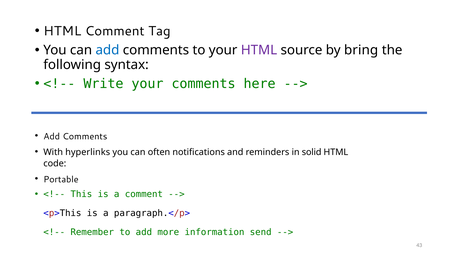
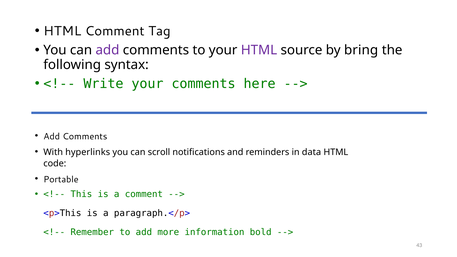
add at (107, 50) colour: blue -> purple
often: often -> scroll
solid: solid -> data
send: send -> bold
